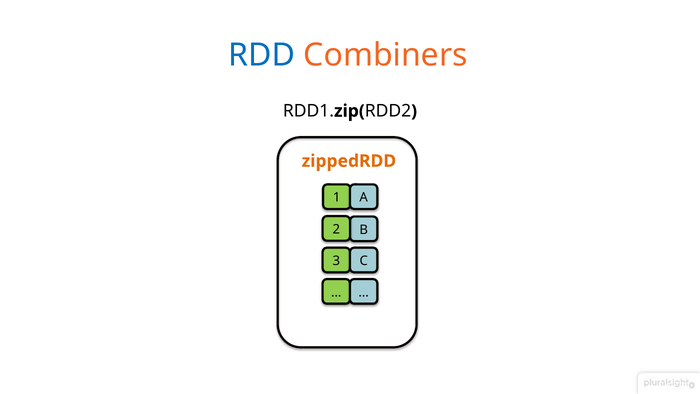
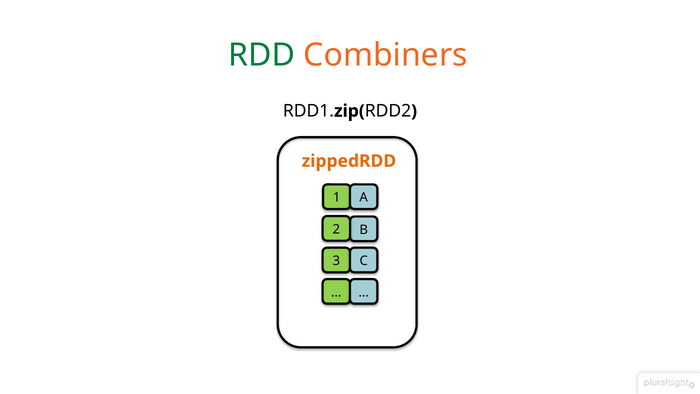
RDD colour: blue -> green
